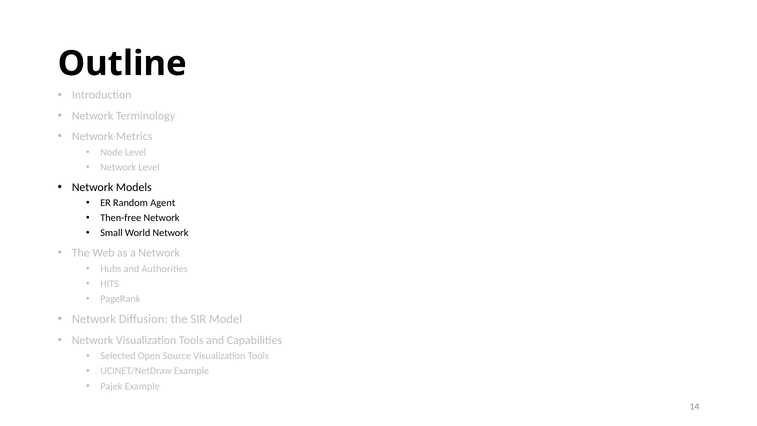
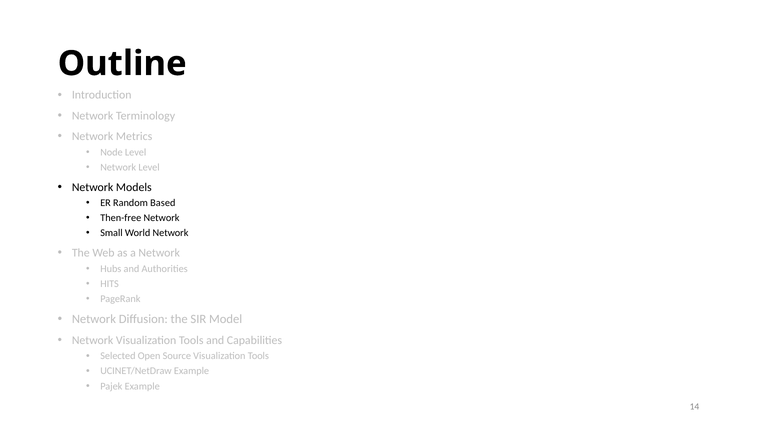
Agent: Agent -> Based
